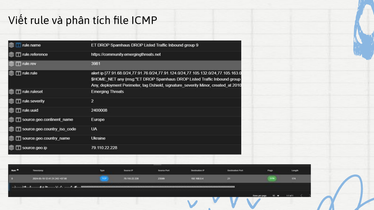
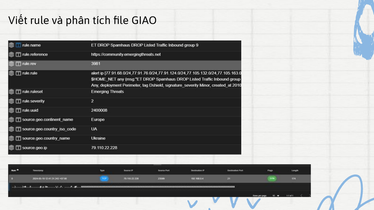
ICMP: ICMP -> GIAO
